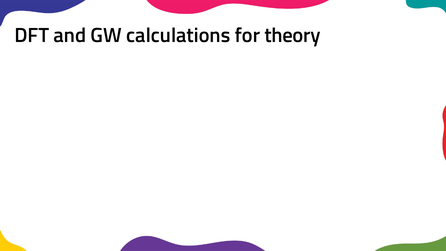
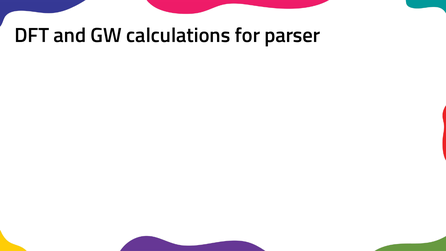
theory: theory -> parser
